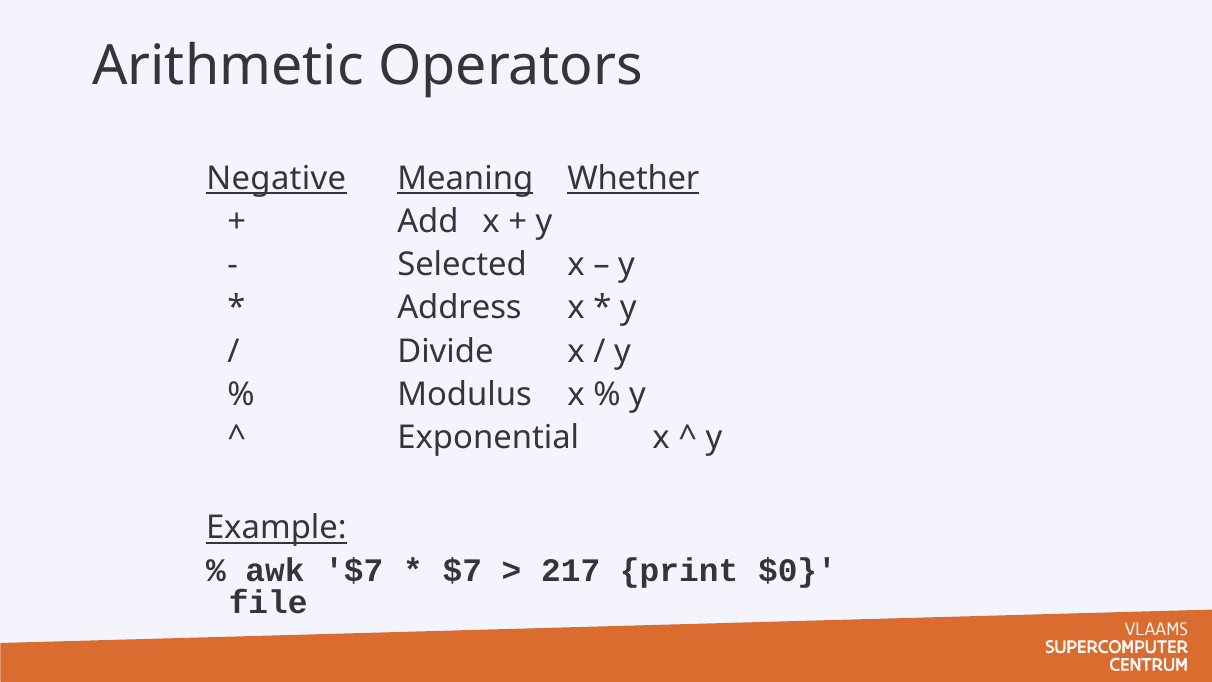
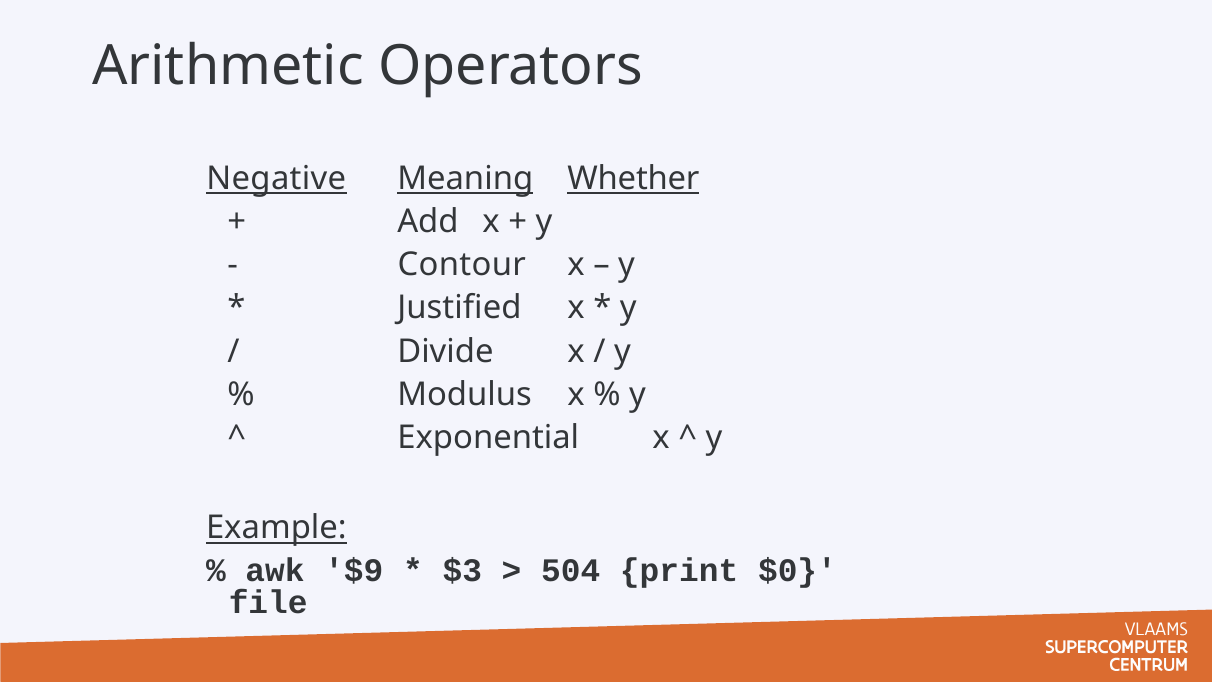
Selected: Selected -> Contour
Address: Address -> Justified
awk $7: $7 -> $9
$7 at (462, 571): $7 -> $3
217: 217 -> 504
